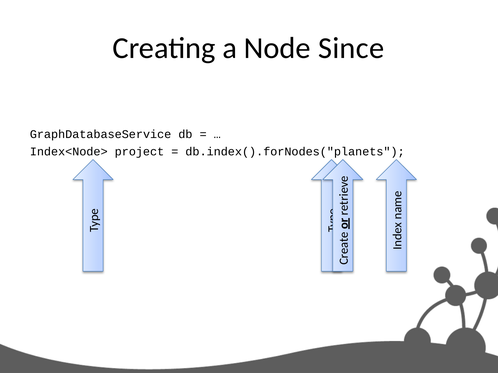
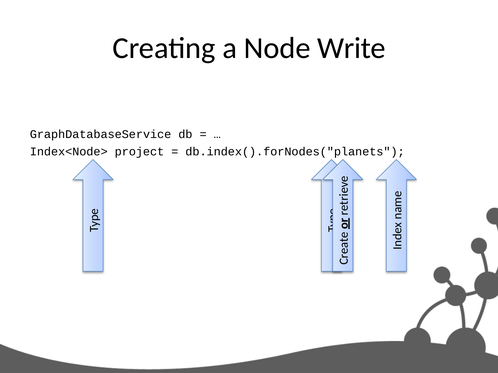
Since: Since -> Write
